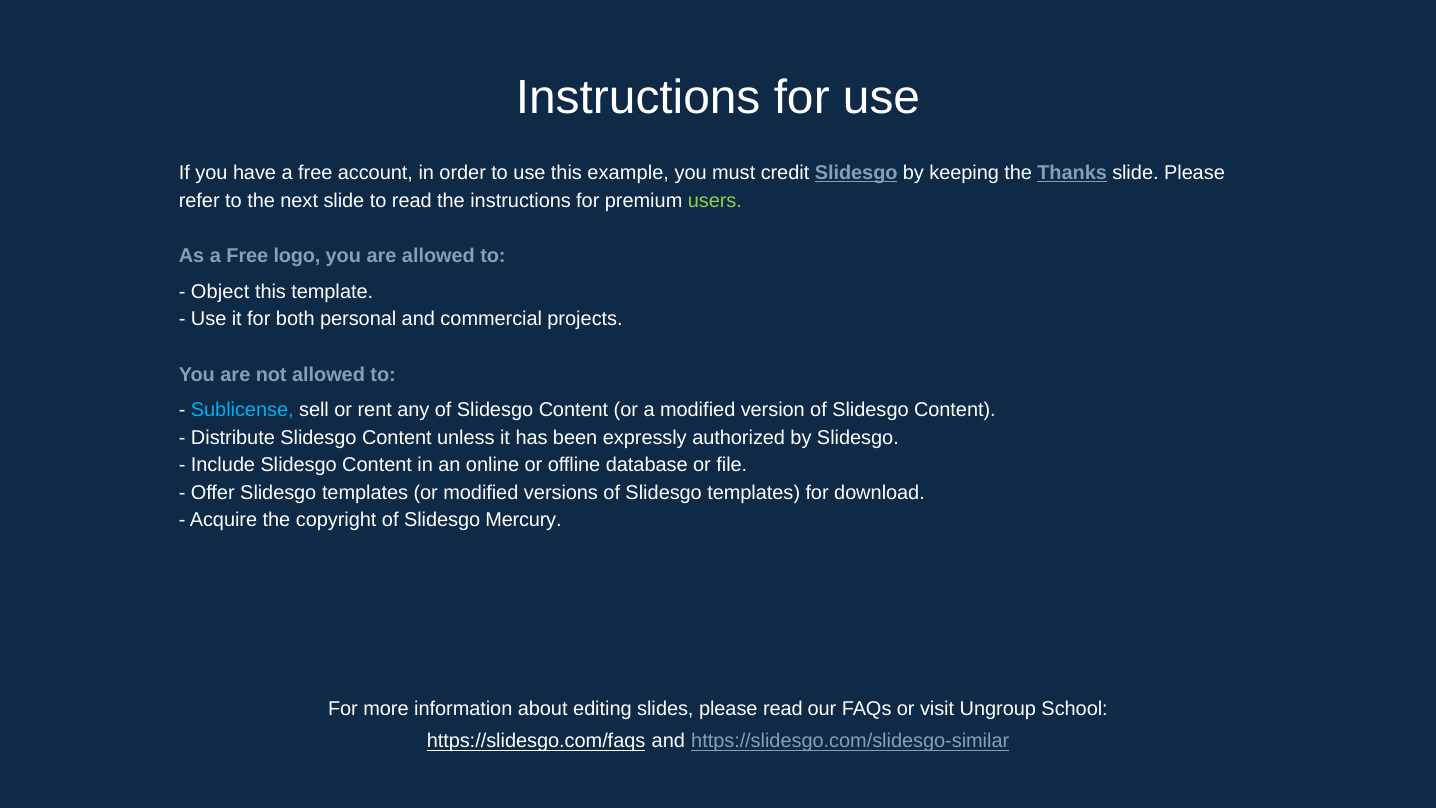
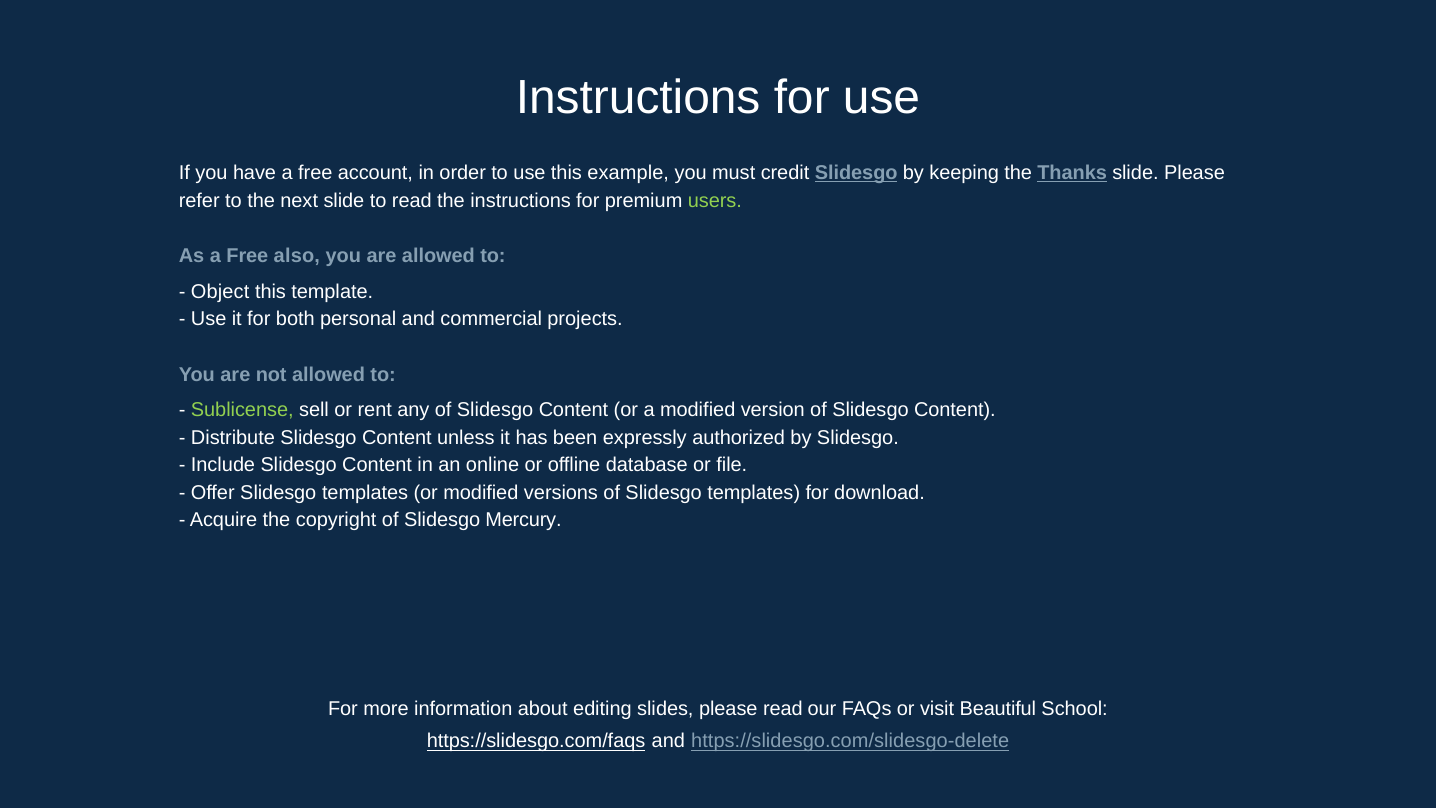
logo: logo -> also
Sublicense colour: light blue -> light green
Ungroup: Ungroup -> Beautiful
https://slidesgo.com/slidesgo-similar: https://slidesgo.com/slidesgo-similar -> https://slidesgo.com/slidesgo-delete
